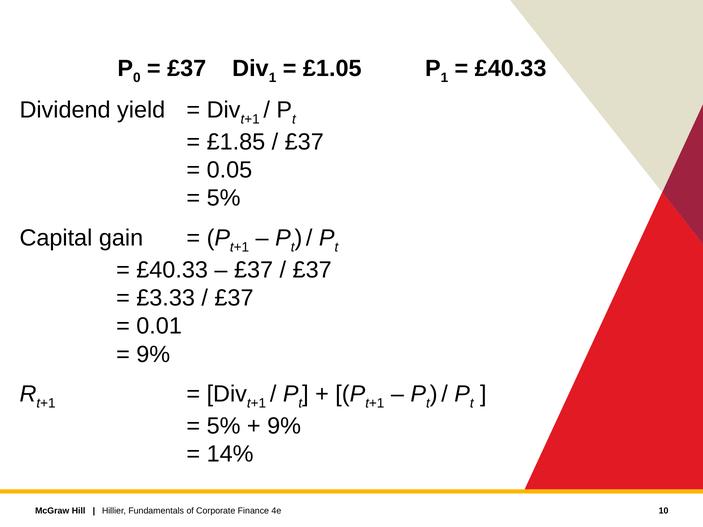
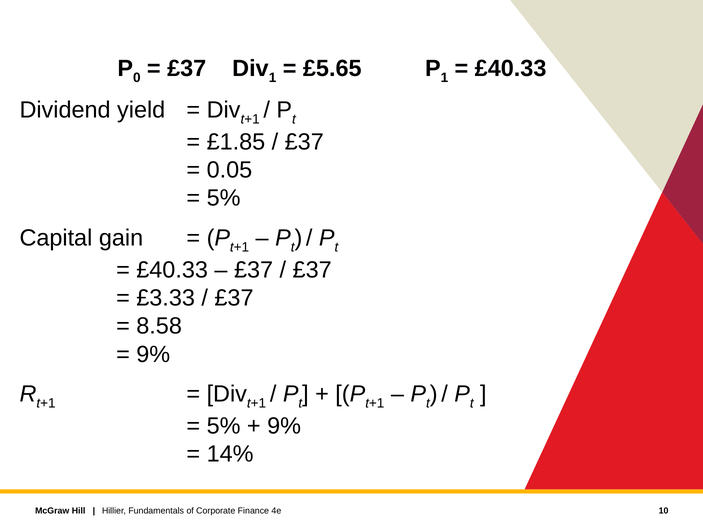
£1.05: £1.05 -> £5.65
0.01: 0.01 -> 8.58
